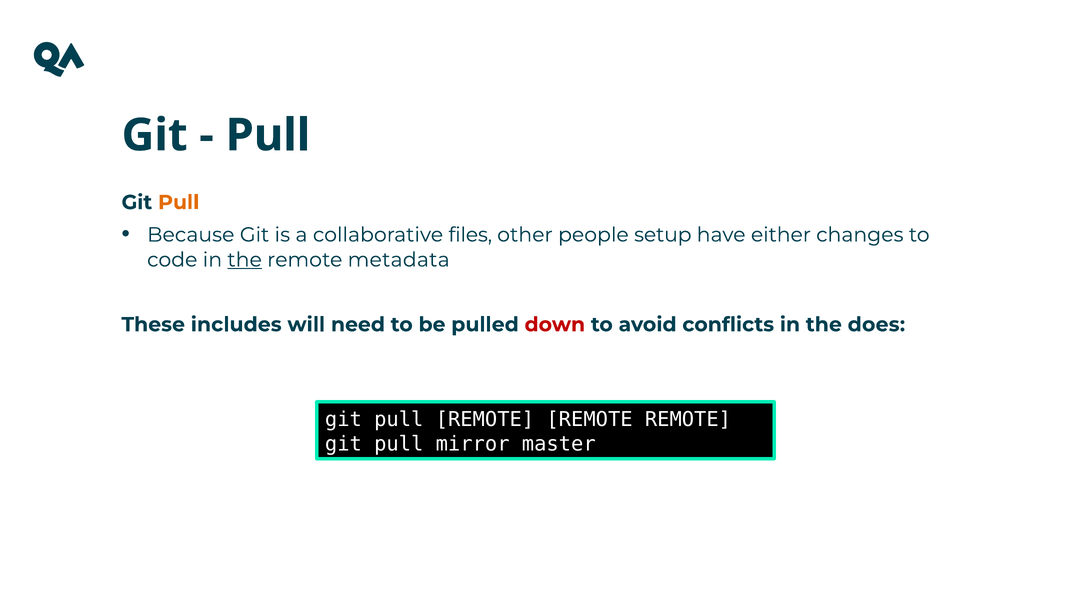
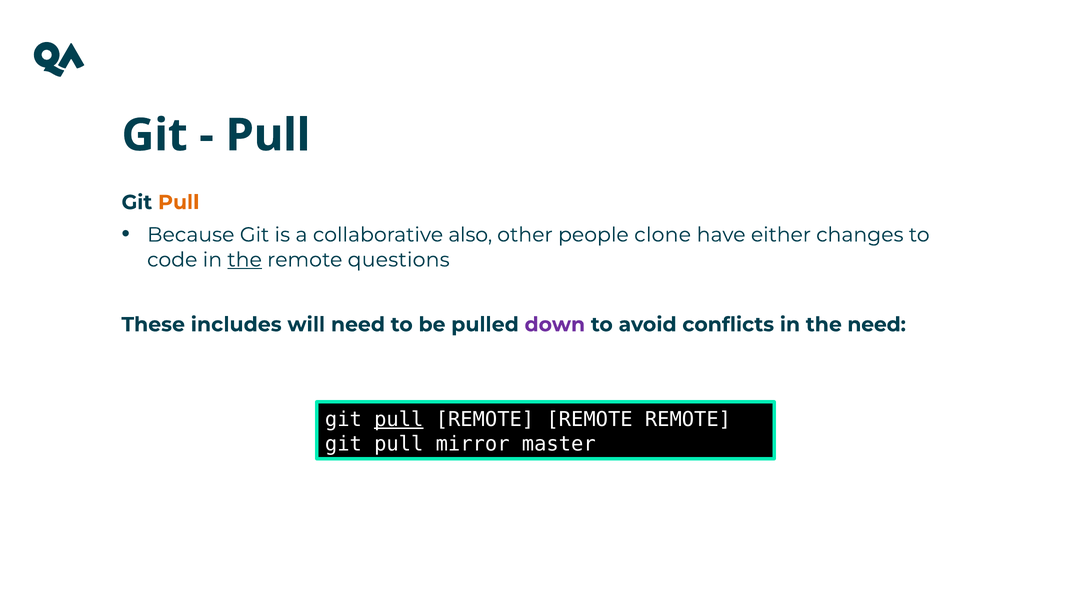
files: files -> also
setup: setup -> clone
metadata: metadata -> questions
down colour: red -> purple
the does: does -> need
pull at (399, 419) underline: none -> present
